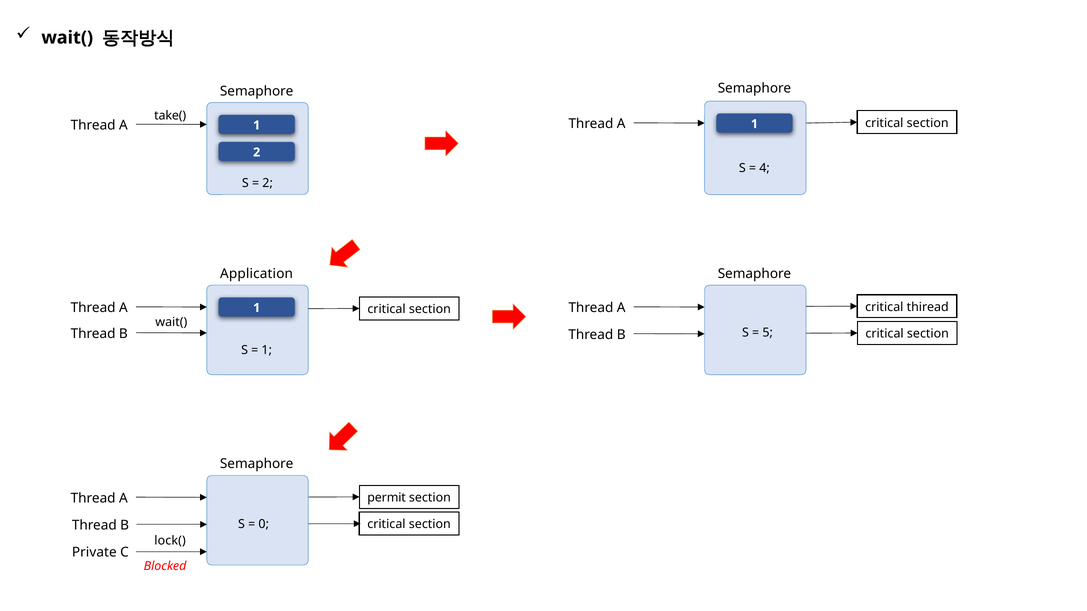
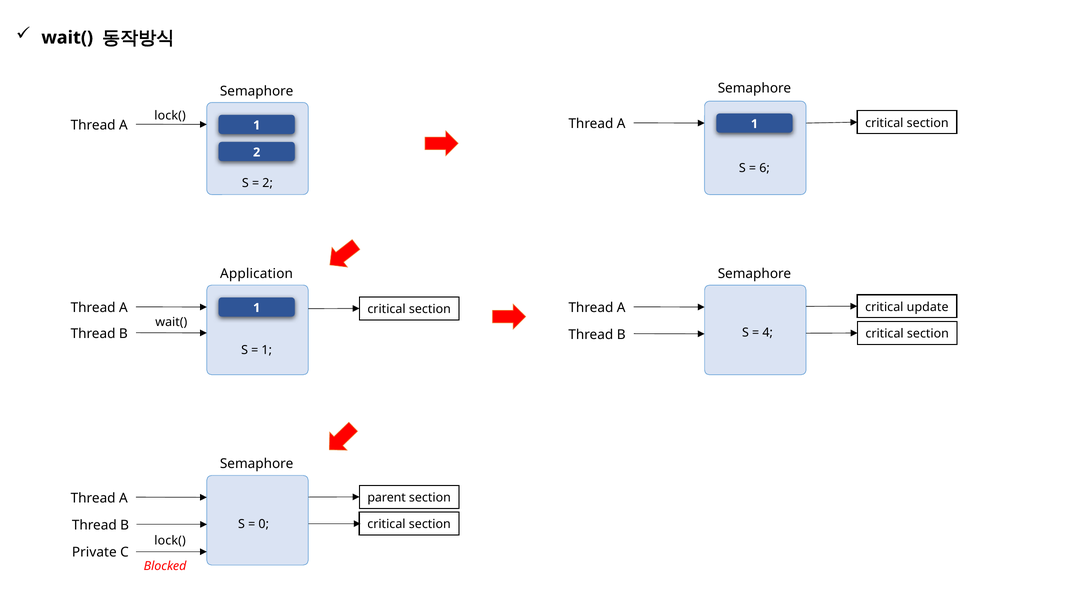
take( at (170, 116): take( -> lock(
4: 4 -> 6
thiread: thiread -> update
5: 5 -> 4
permit: permit -> parent
